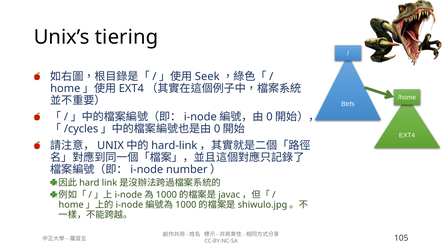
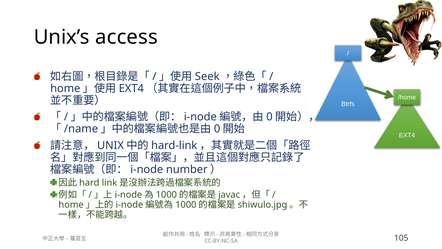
tiering: tiering -> access
/cycles: /cycles -> /name
